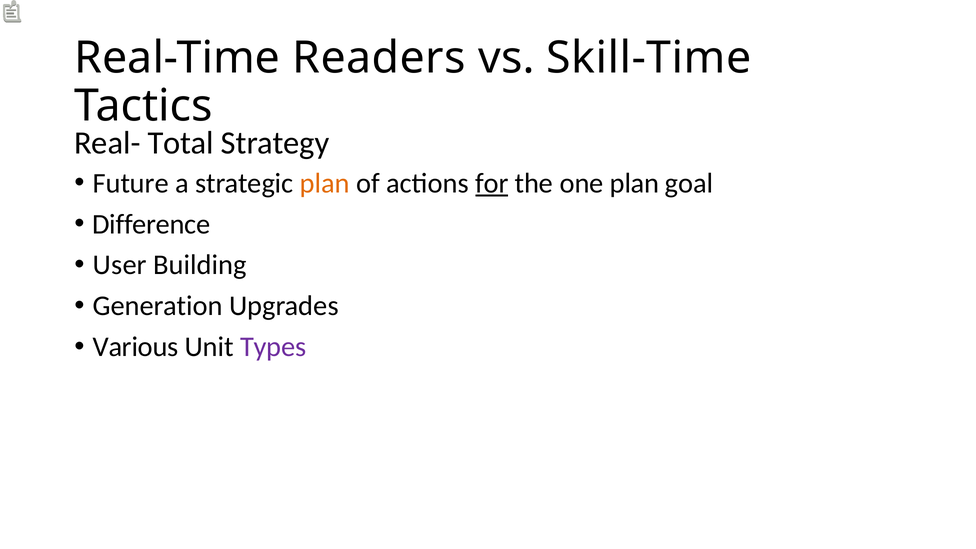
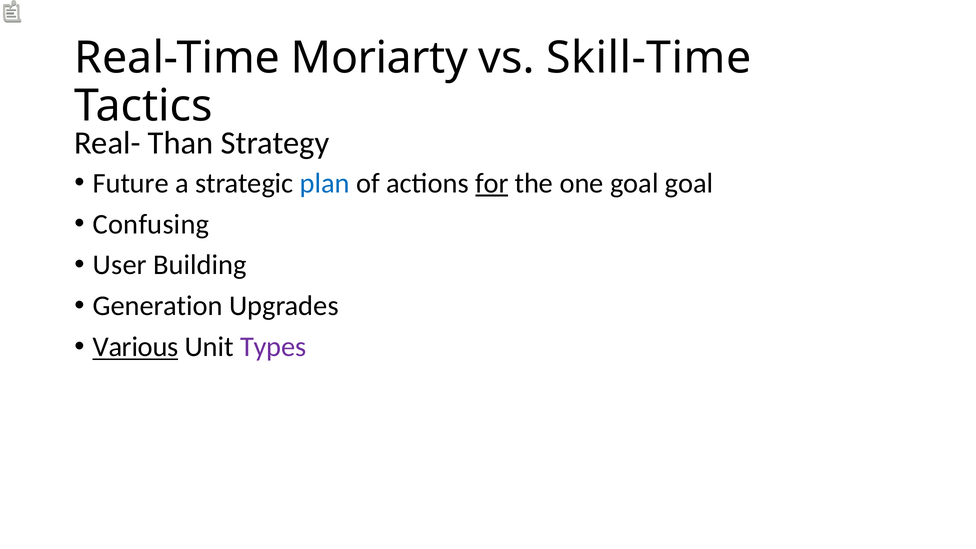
Readers: Readers -> Moriarty
Total: Total -> Than
plan at (325, 183) colour: orange -> blue
one plan: plan -> goal
Difference: Difference -> Confusing
Various underline: none -> present
